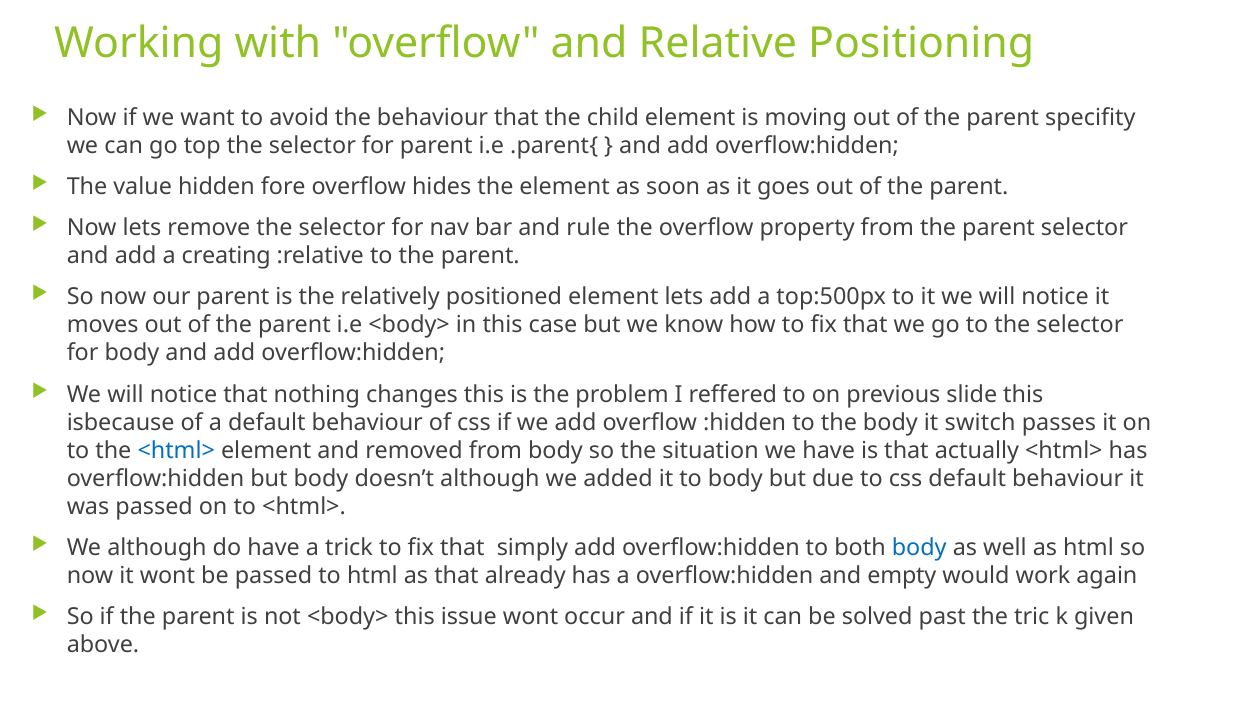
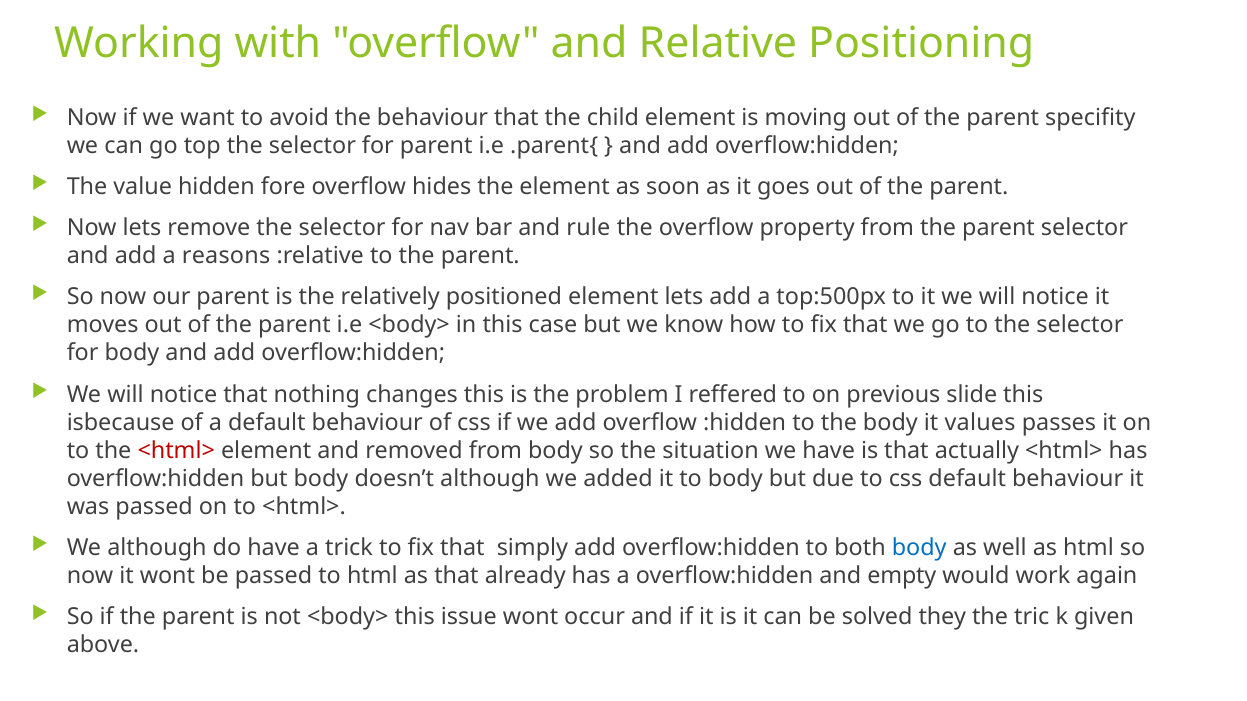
creating: creating -> reasons
switch: switch -> values
<html> at (176, 451) colour: blue -> red
past: past -> they
